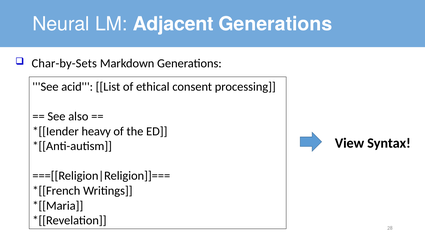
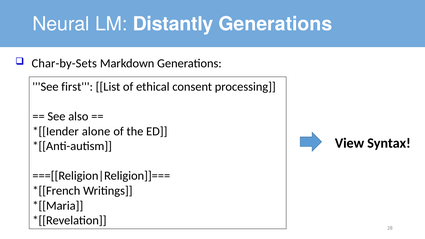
Adjacent: Adjacent -> Distantly
acid: acid -> first
heavy: heavy -> alone
